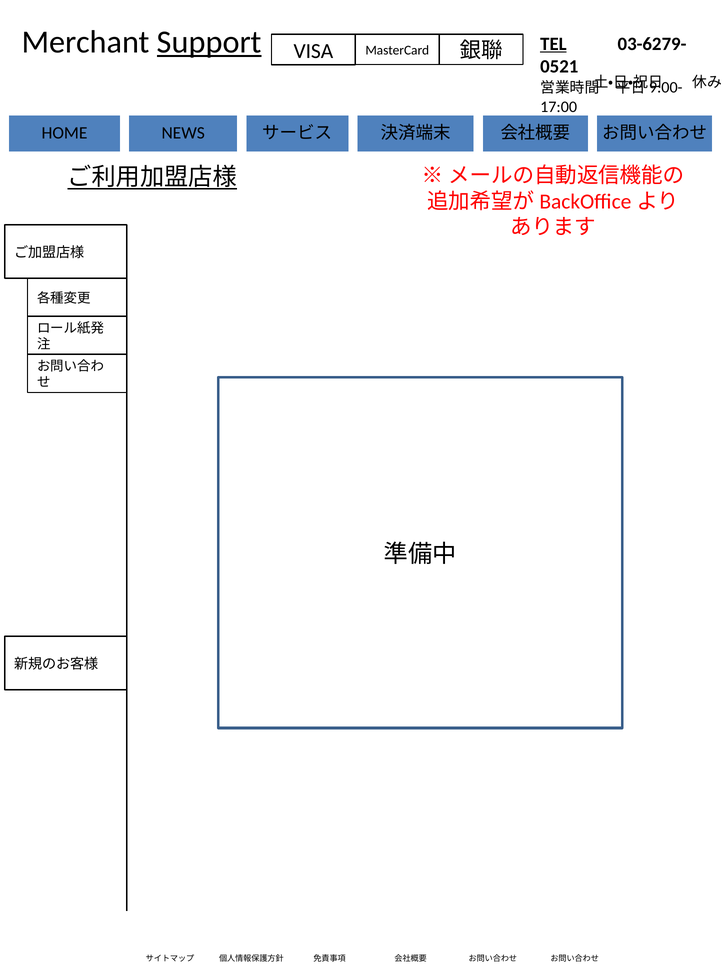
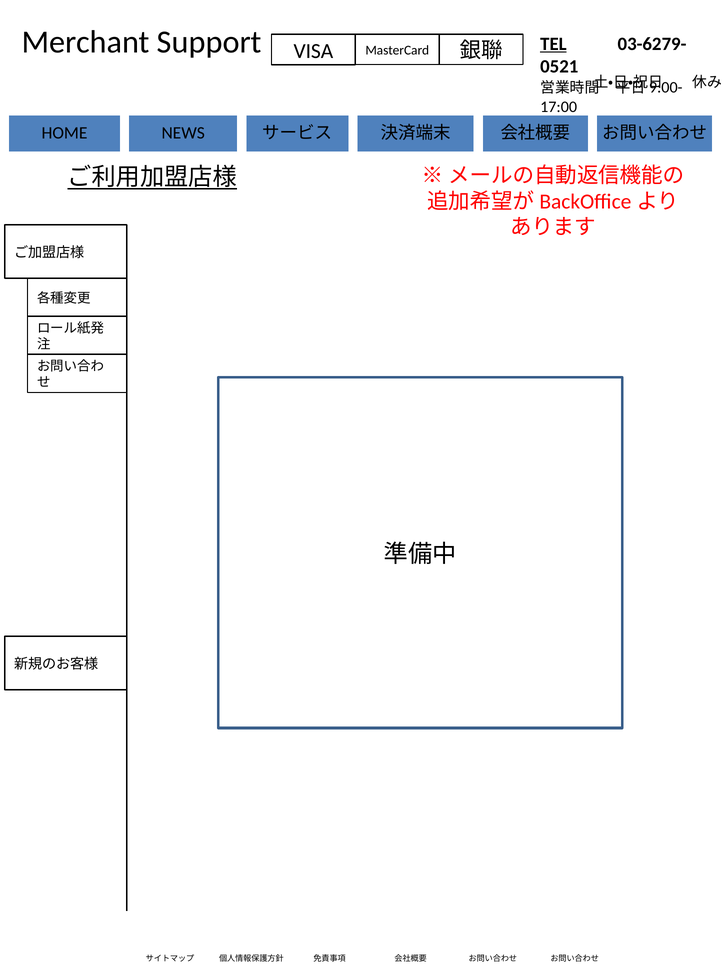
Support underline: present -> none
